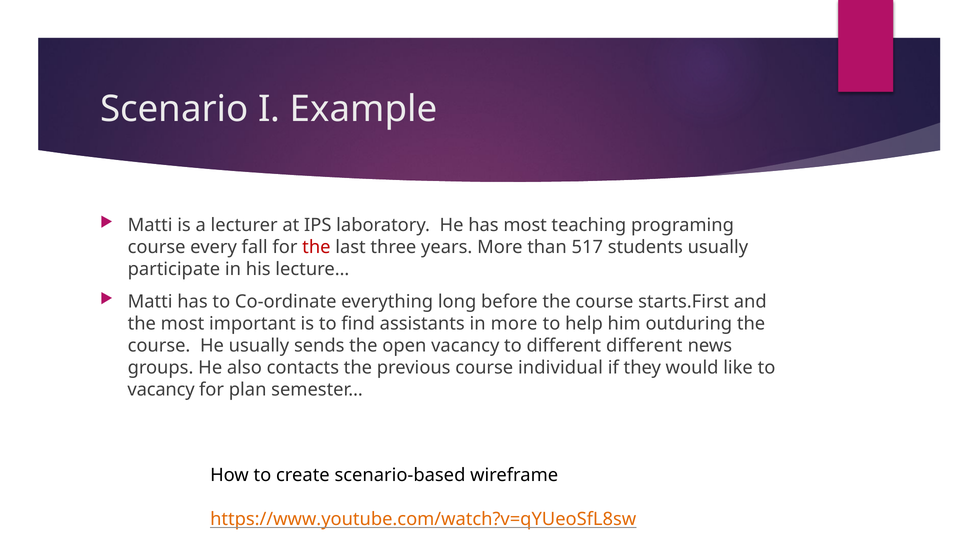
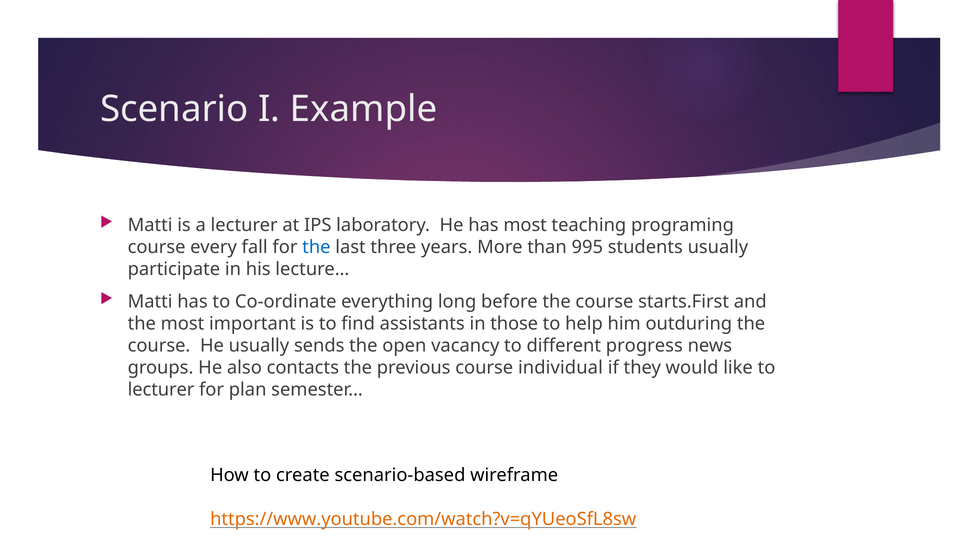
the at (316, 247) colour: red -> blue
517: 517 -> 995
in more: more -> those
different different: different -> progress
vacancy at (161, 389): vacancy -> lecturer
